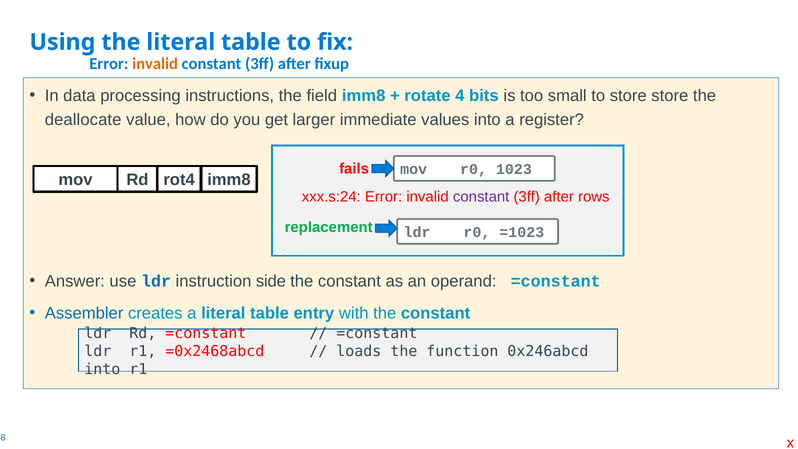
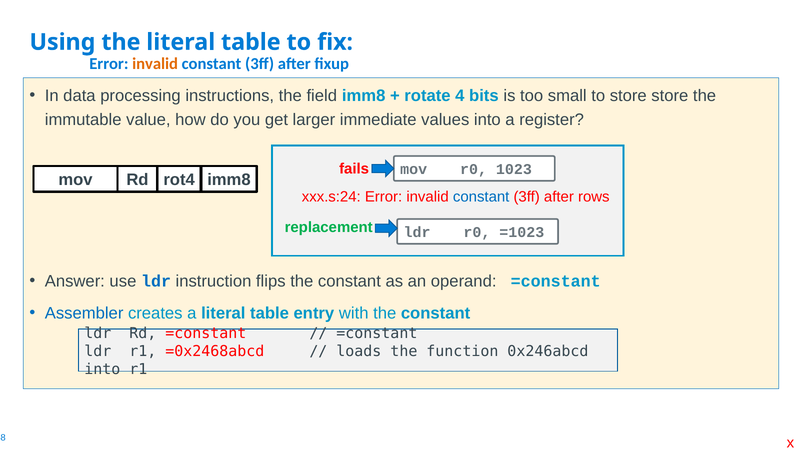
deallocate: deallocate -> immutable
constant at (481, 197) colour: purple -> blue
side: side -> flips
